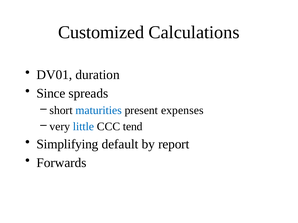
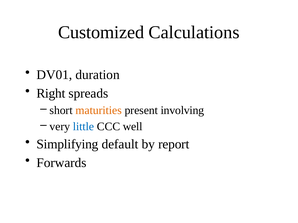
Since: Since -> Right
maturities colour: blue -> orange
expenses: expenses -> involving
tend: tend -> well
